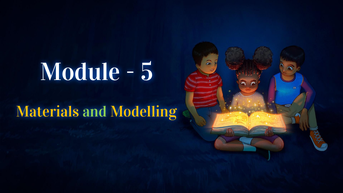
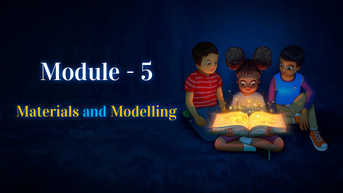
and colour: light green -> light blue
